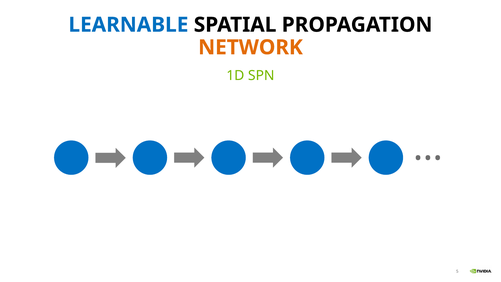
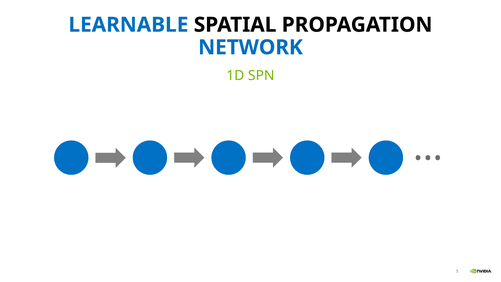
NETWORK colour: orange -> blue
